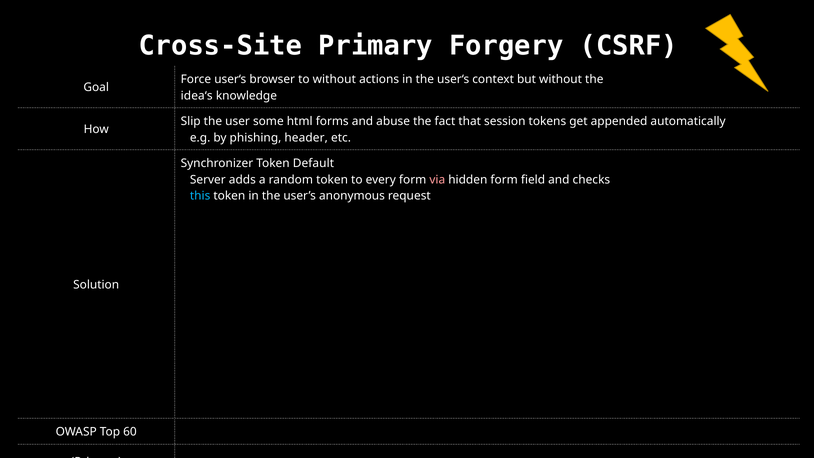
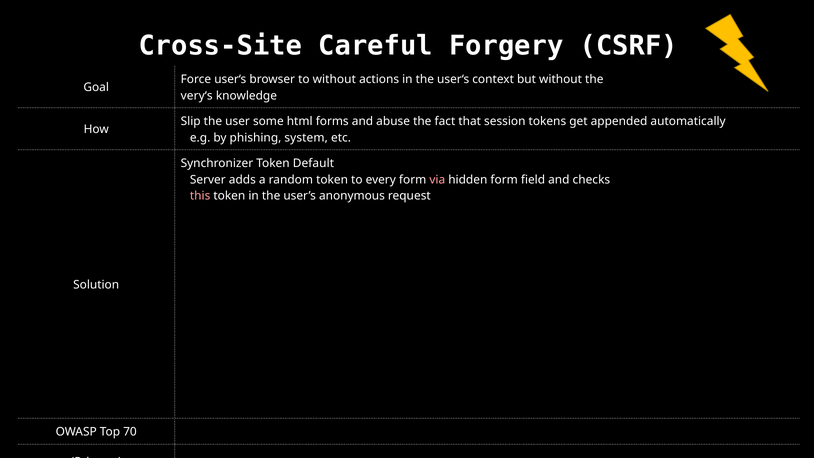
Cross-Site Primary: Primary -> Careful
idea‘s: idea‘s -> very‘s
header: header -> system
this colour: light blue -> pink
60: 60 -> 70
